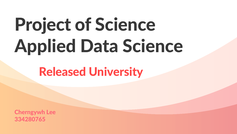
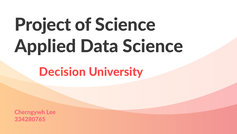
Released: Released -> Decision
